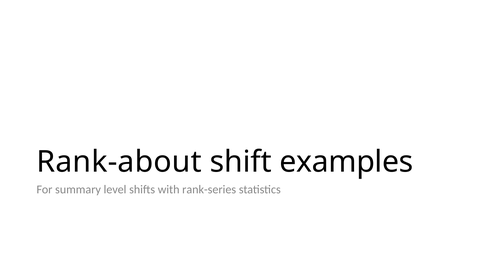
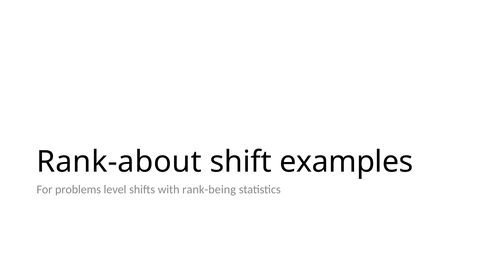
summary: summary -> problems
rank-series: rank-series -> rank-being
